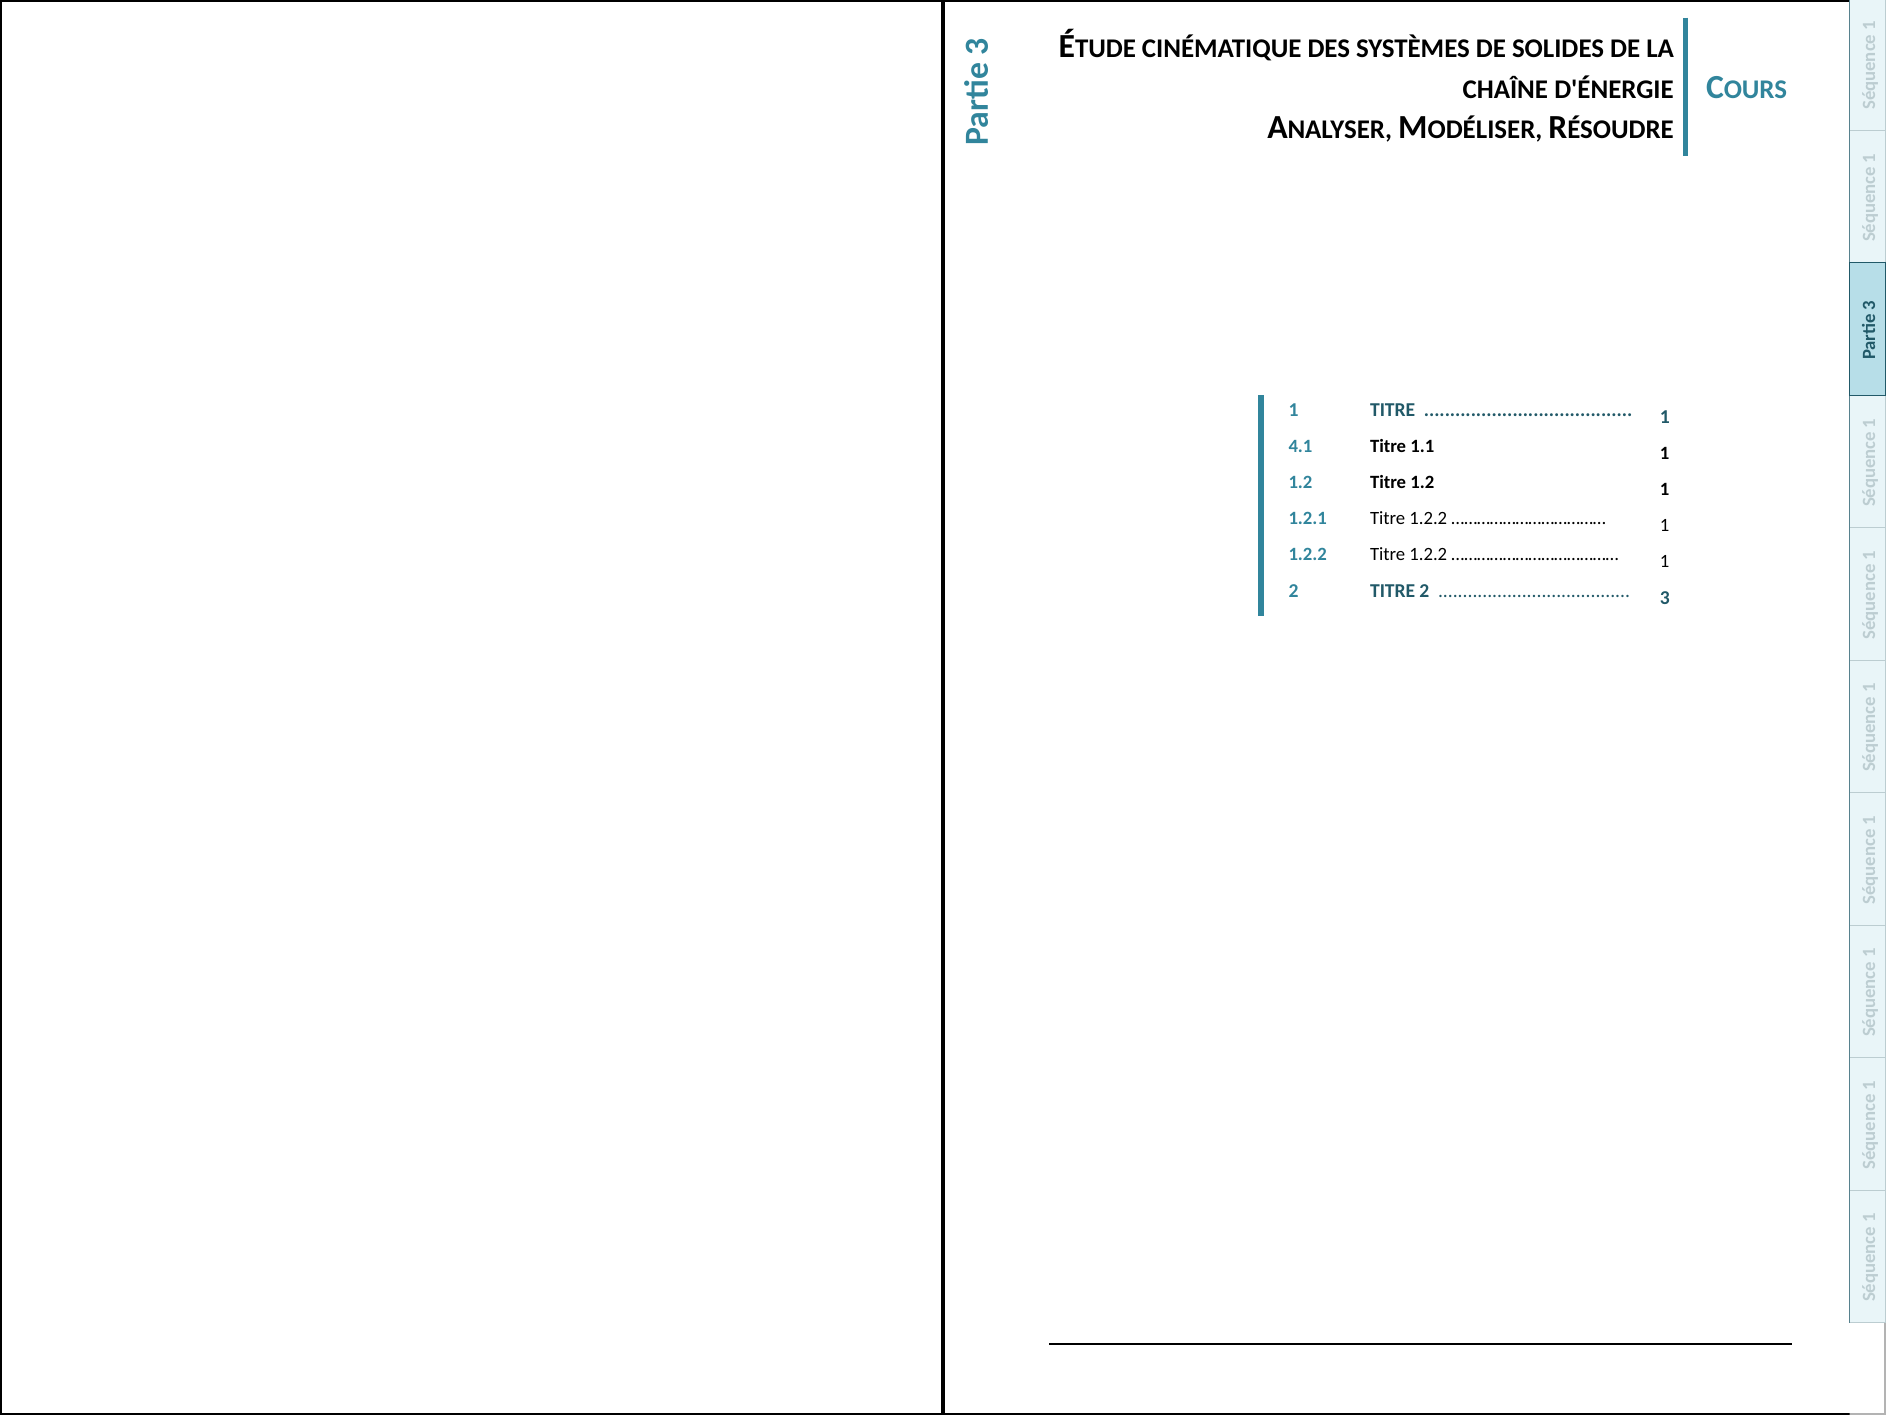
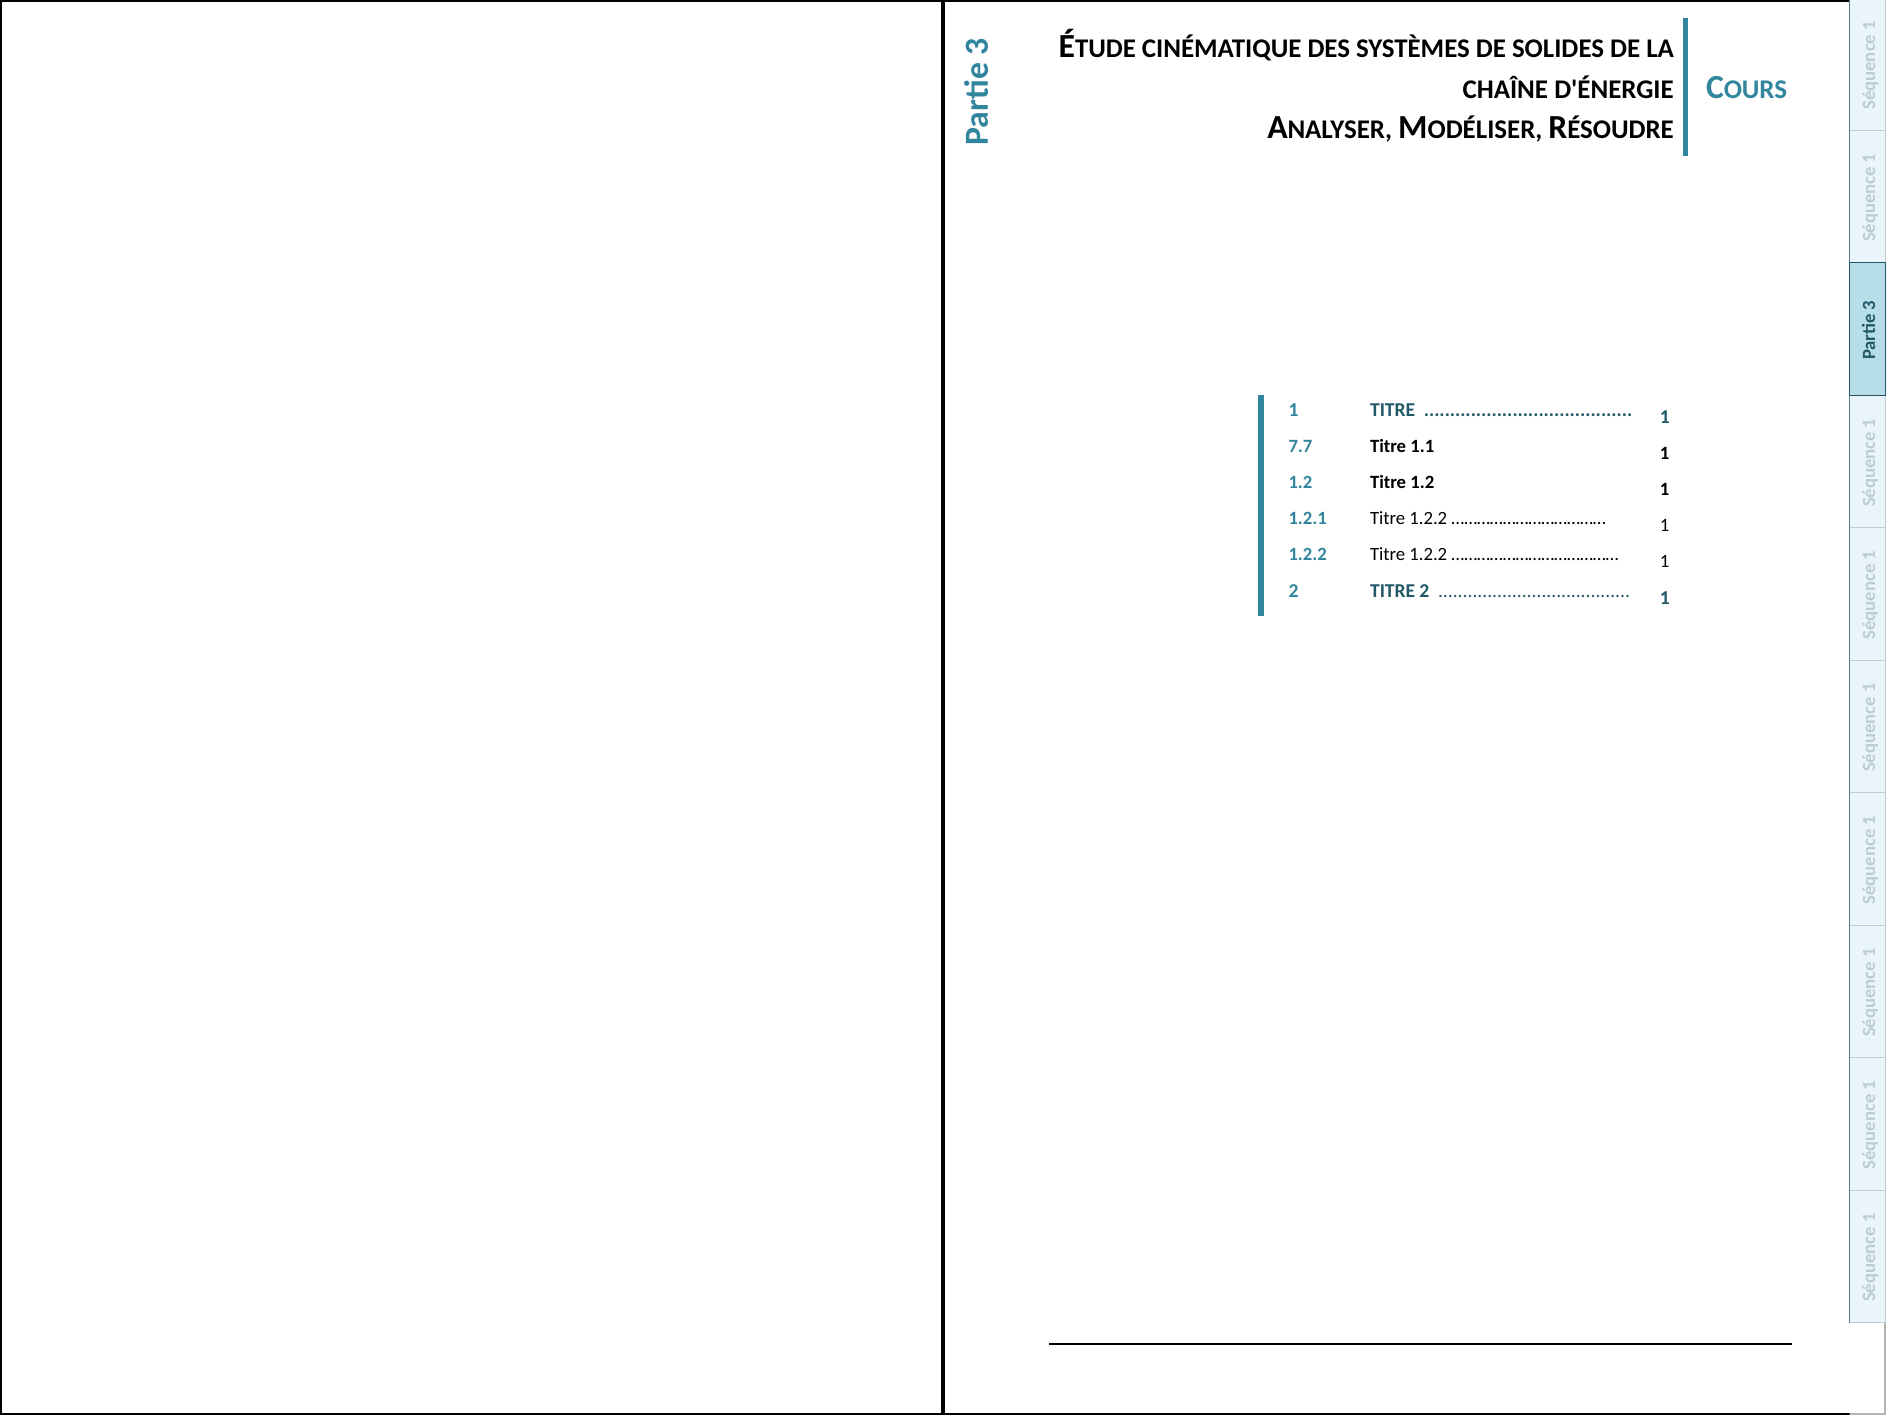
4.1: 4.1 -> 7.7
3 at (1665, 598): 3 -> 1
